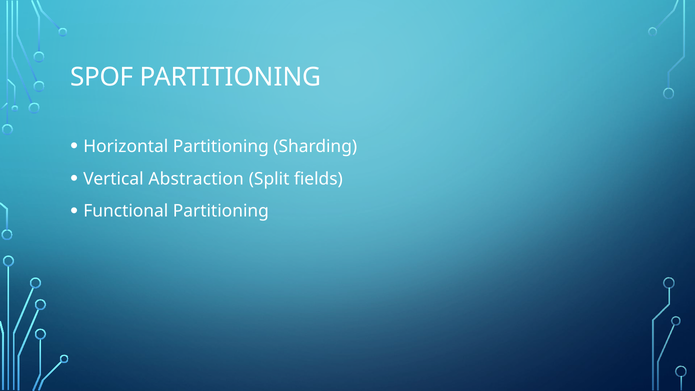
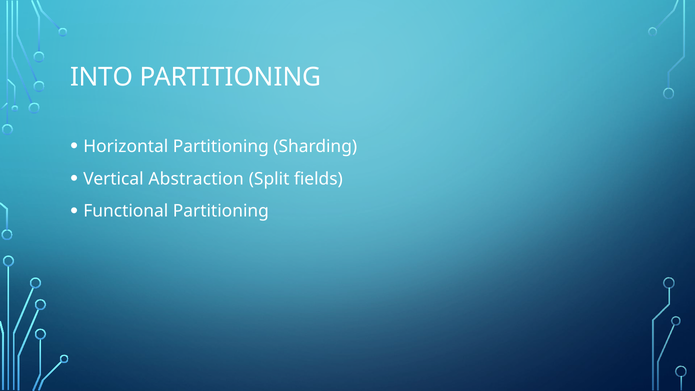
SPOF: SPOF -> INTO
